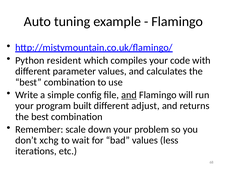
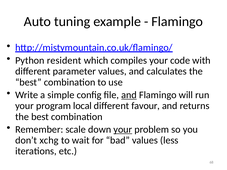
built: built -> local
adjust: adjust -> favour
your at (123, 130) underline: none -> present
